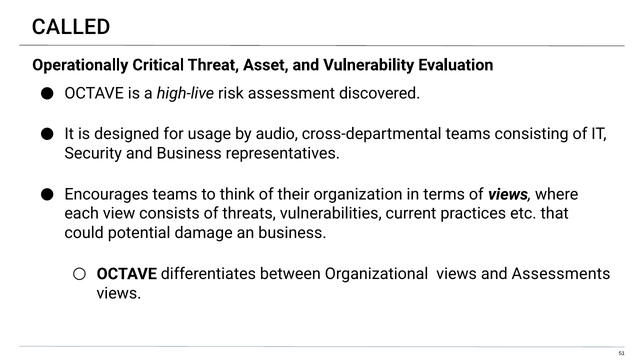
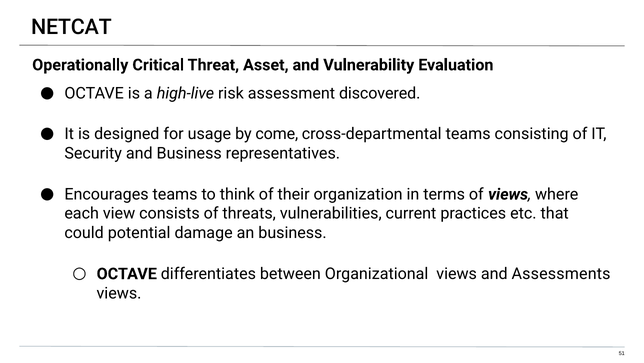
CALLED: CALLED -> NETCAT
audio: audio -> come
